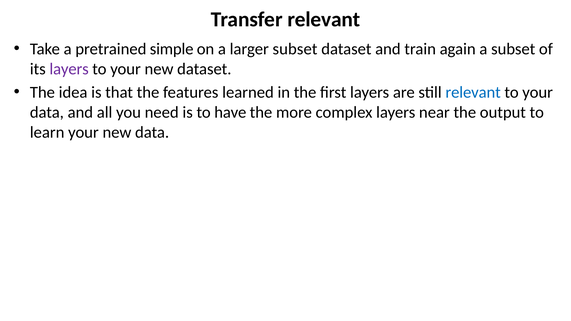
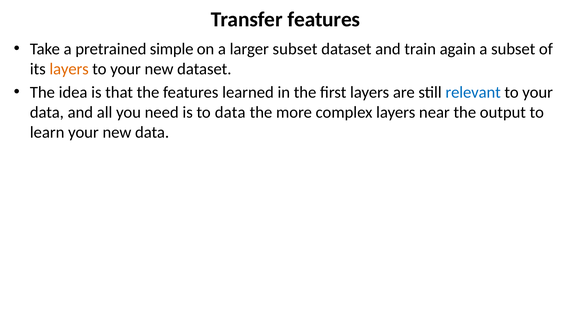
Transfer relevant: relevant -> features
layers at (69, 69) colour: purple -> orange
to have: have -> data
